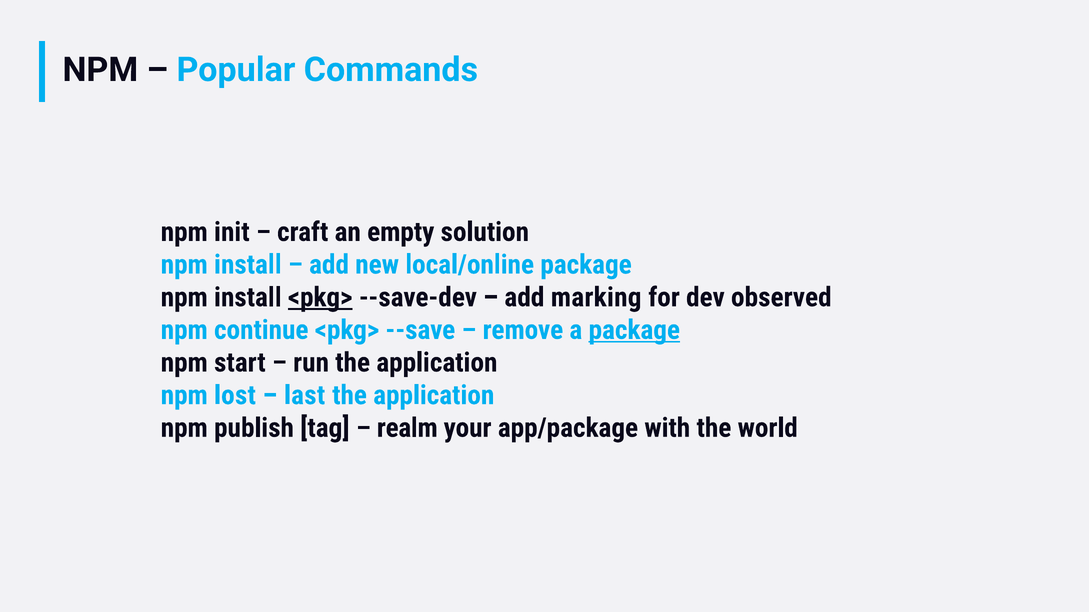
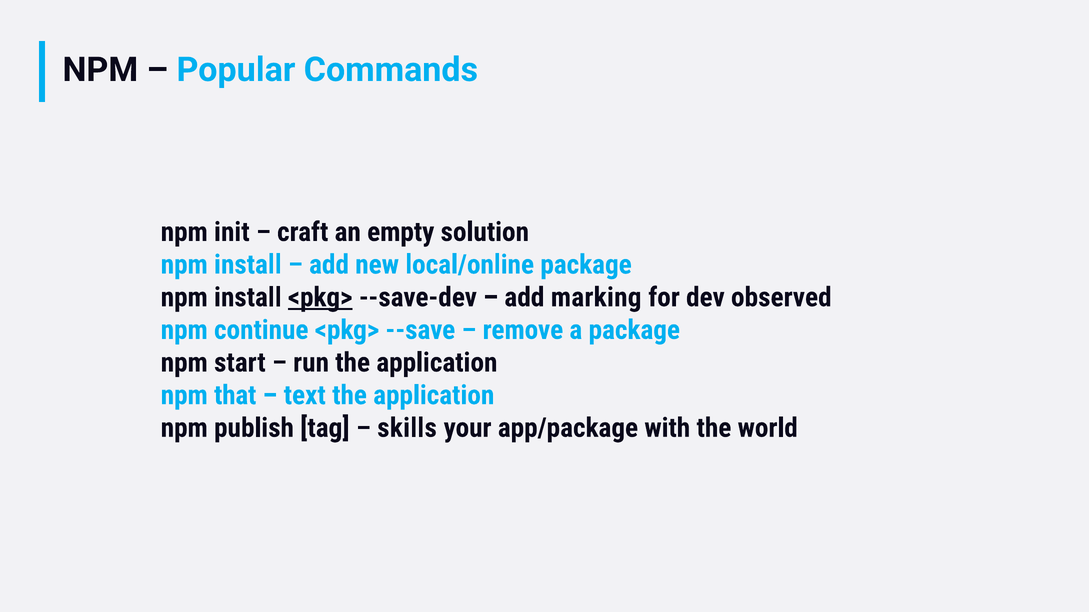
package at (634, 330) underline: present -> none
lost: lost -> that
last: last -> text
realm: realm -> skills
